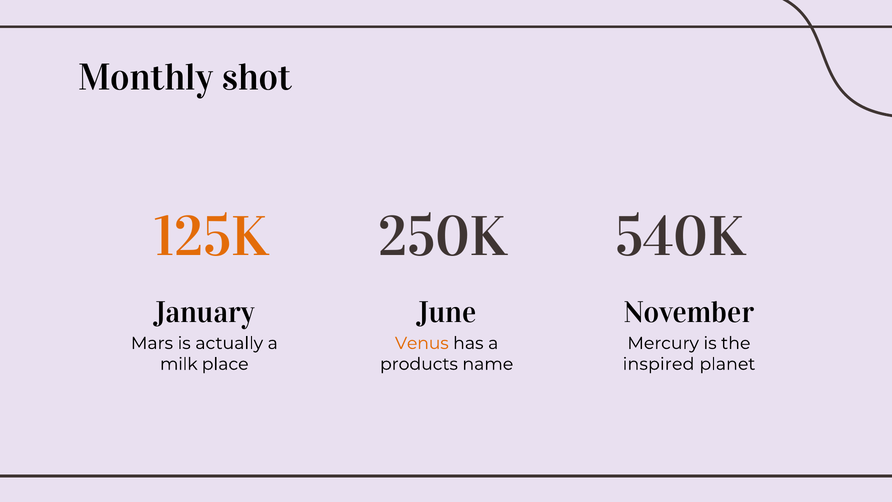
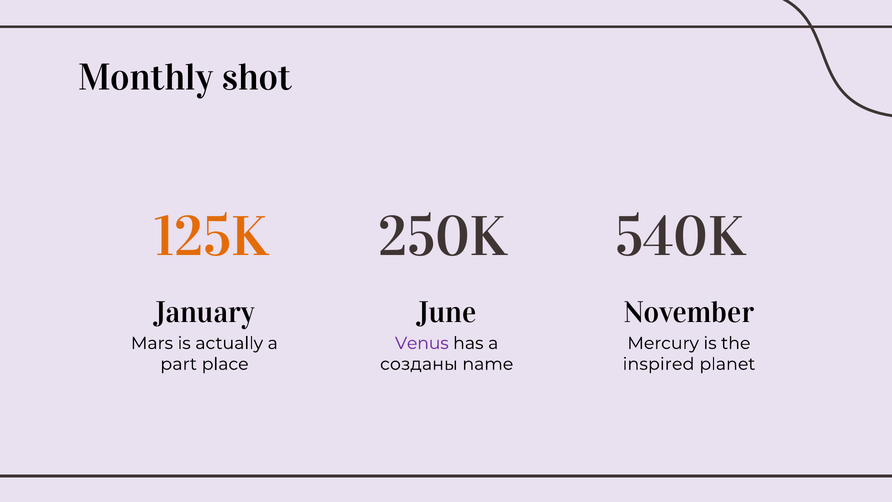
Venus colour: orange -> purple
milk: milk -> part
products: products -> созданы
